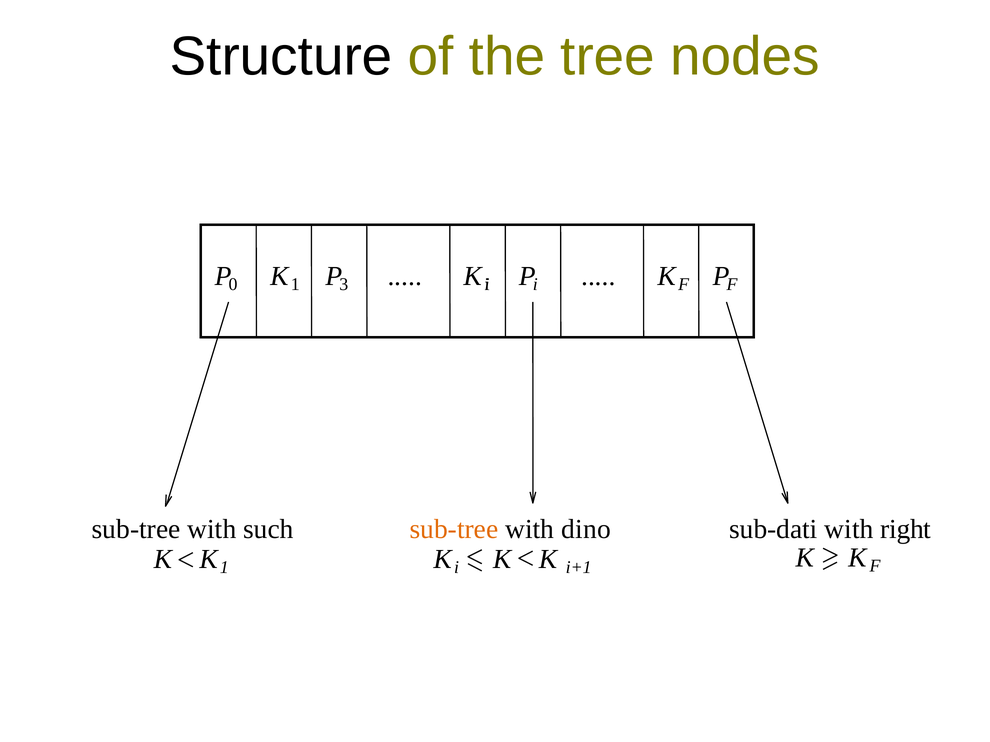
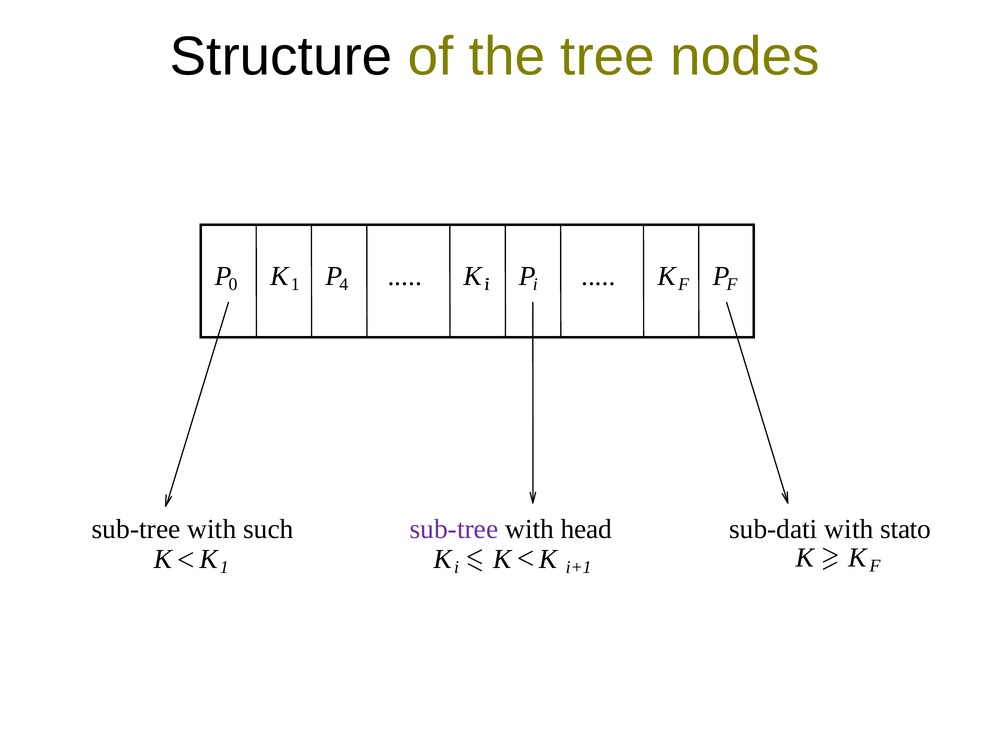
3: 3 -> 4
sub-tree at (454, 530) colour: orange -> purple
dino: dino -> head
right: right -> stato
